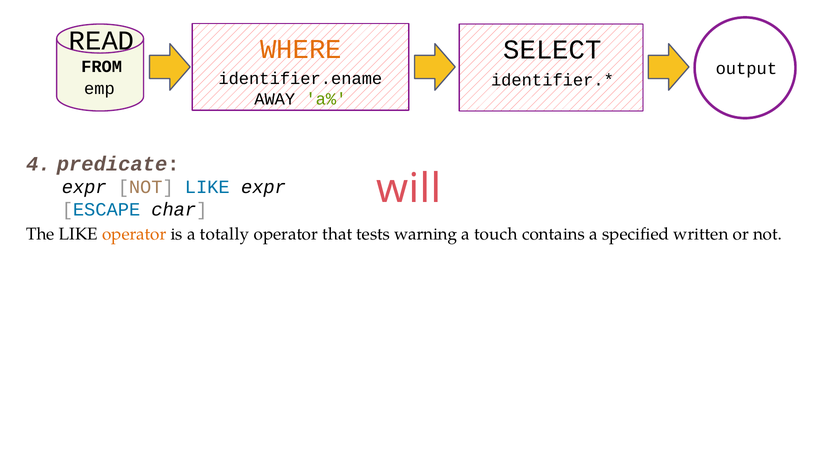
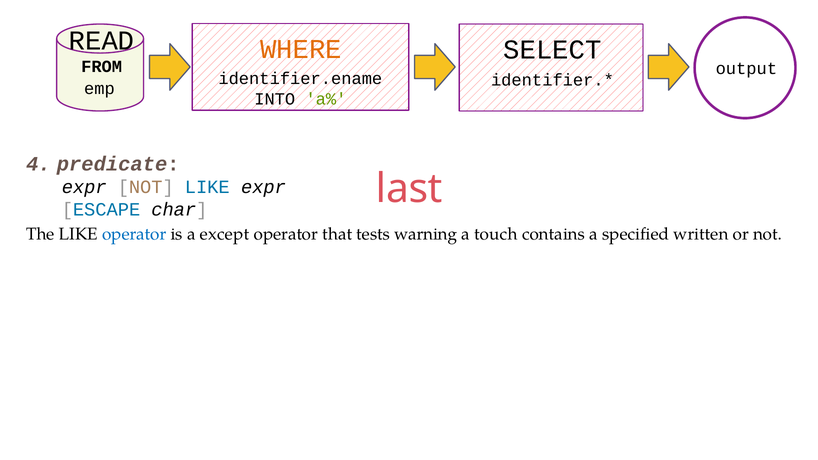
AWAY: AWAY -> INTO
will: will -> last
operator at (134, 234) colour: orange -> blue
totally: totally -> except
